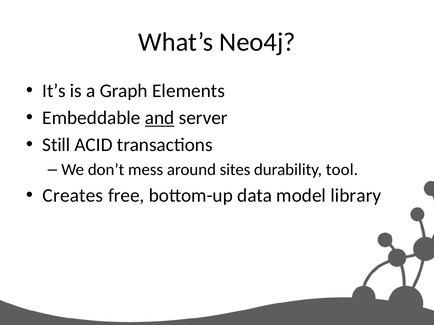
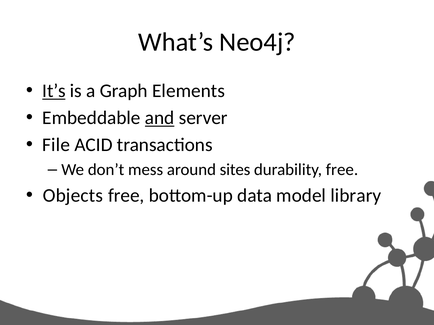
It’s underline: none -> present
Still: Still -> File
durability tool: tool -> free
Creates: Creates -> Objects
